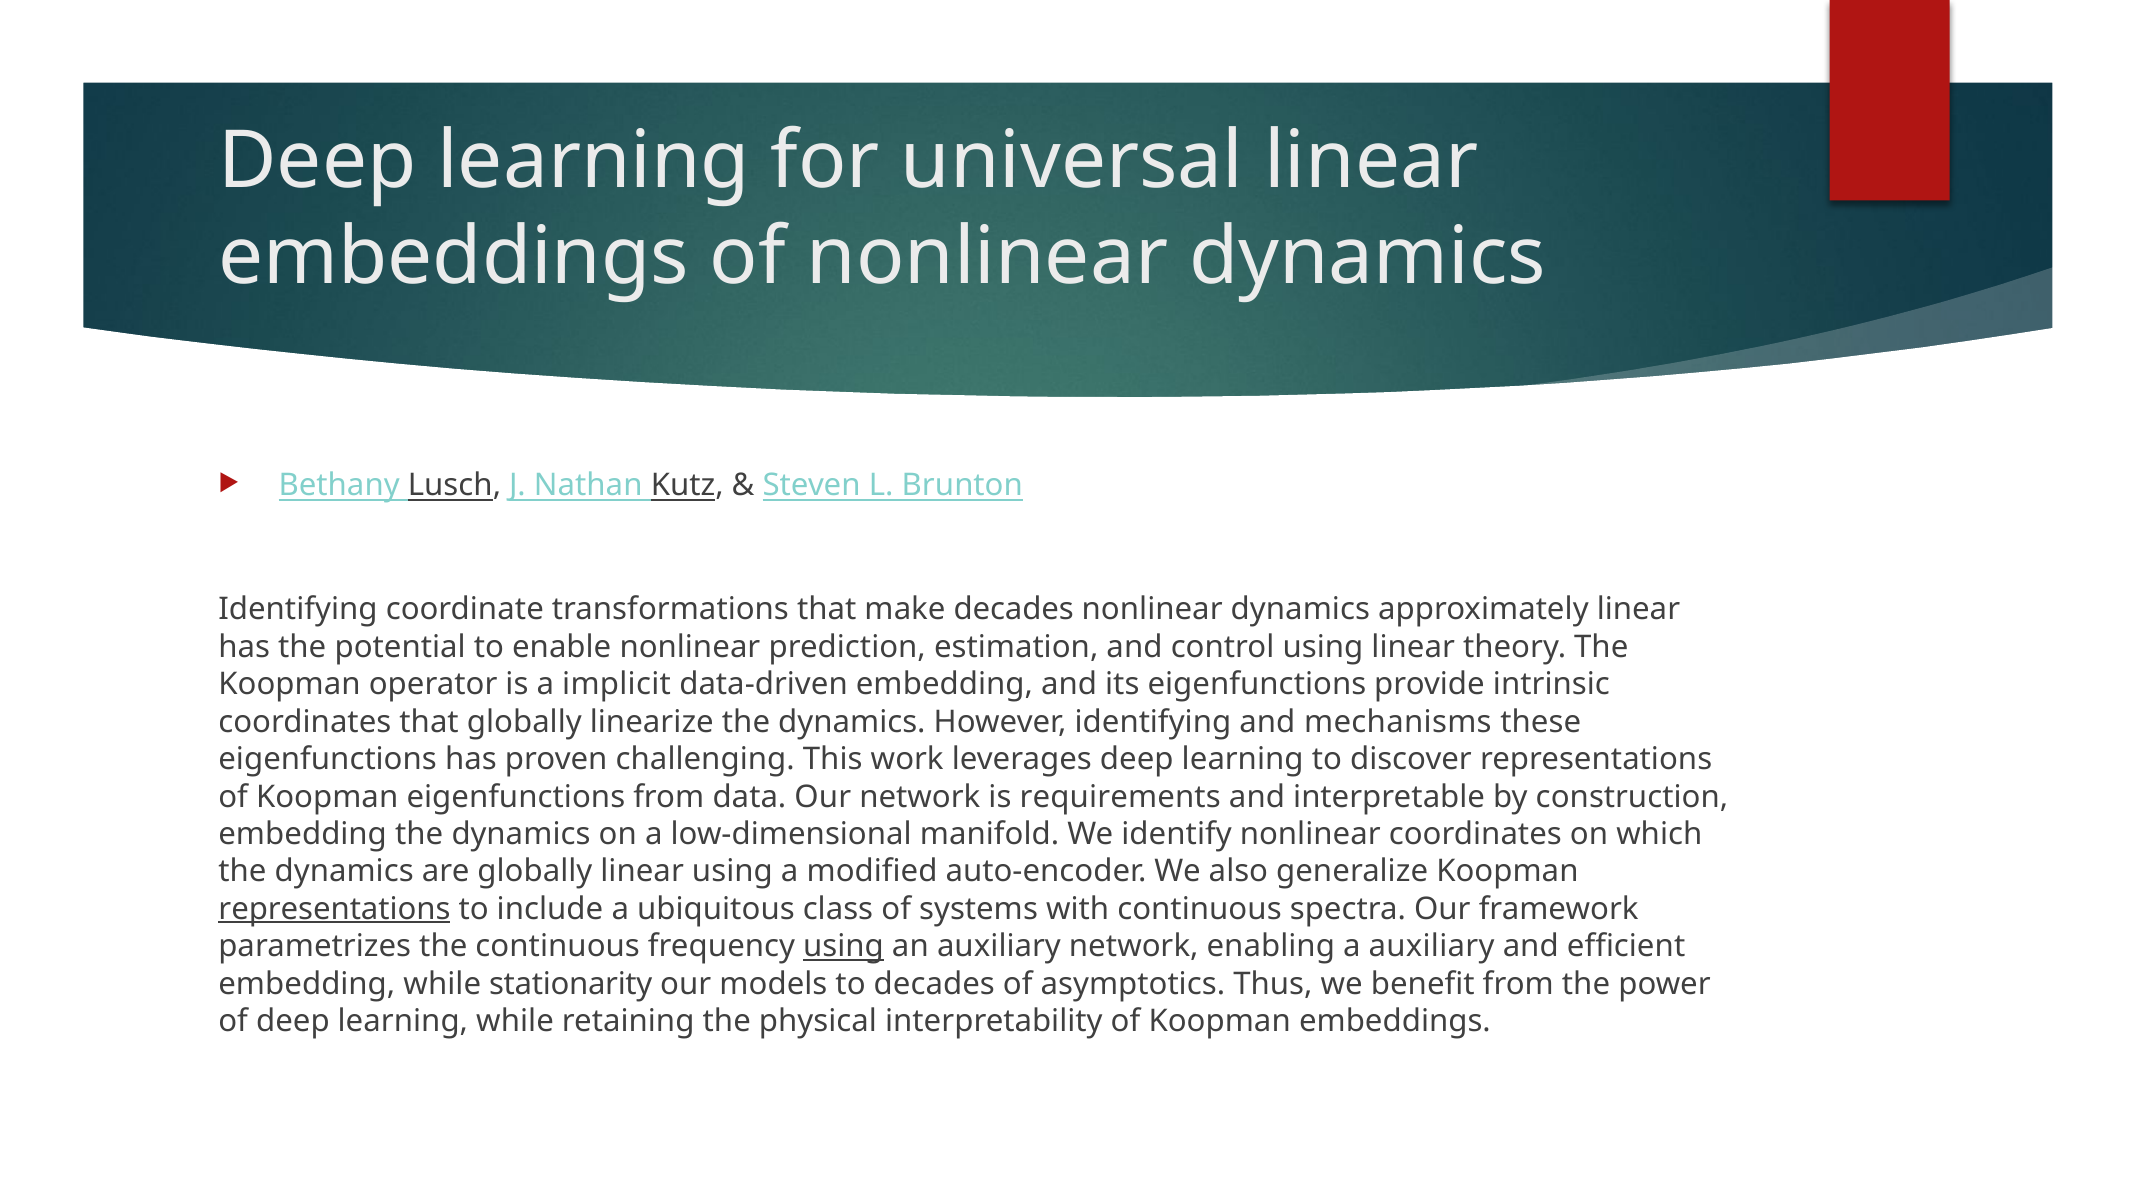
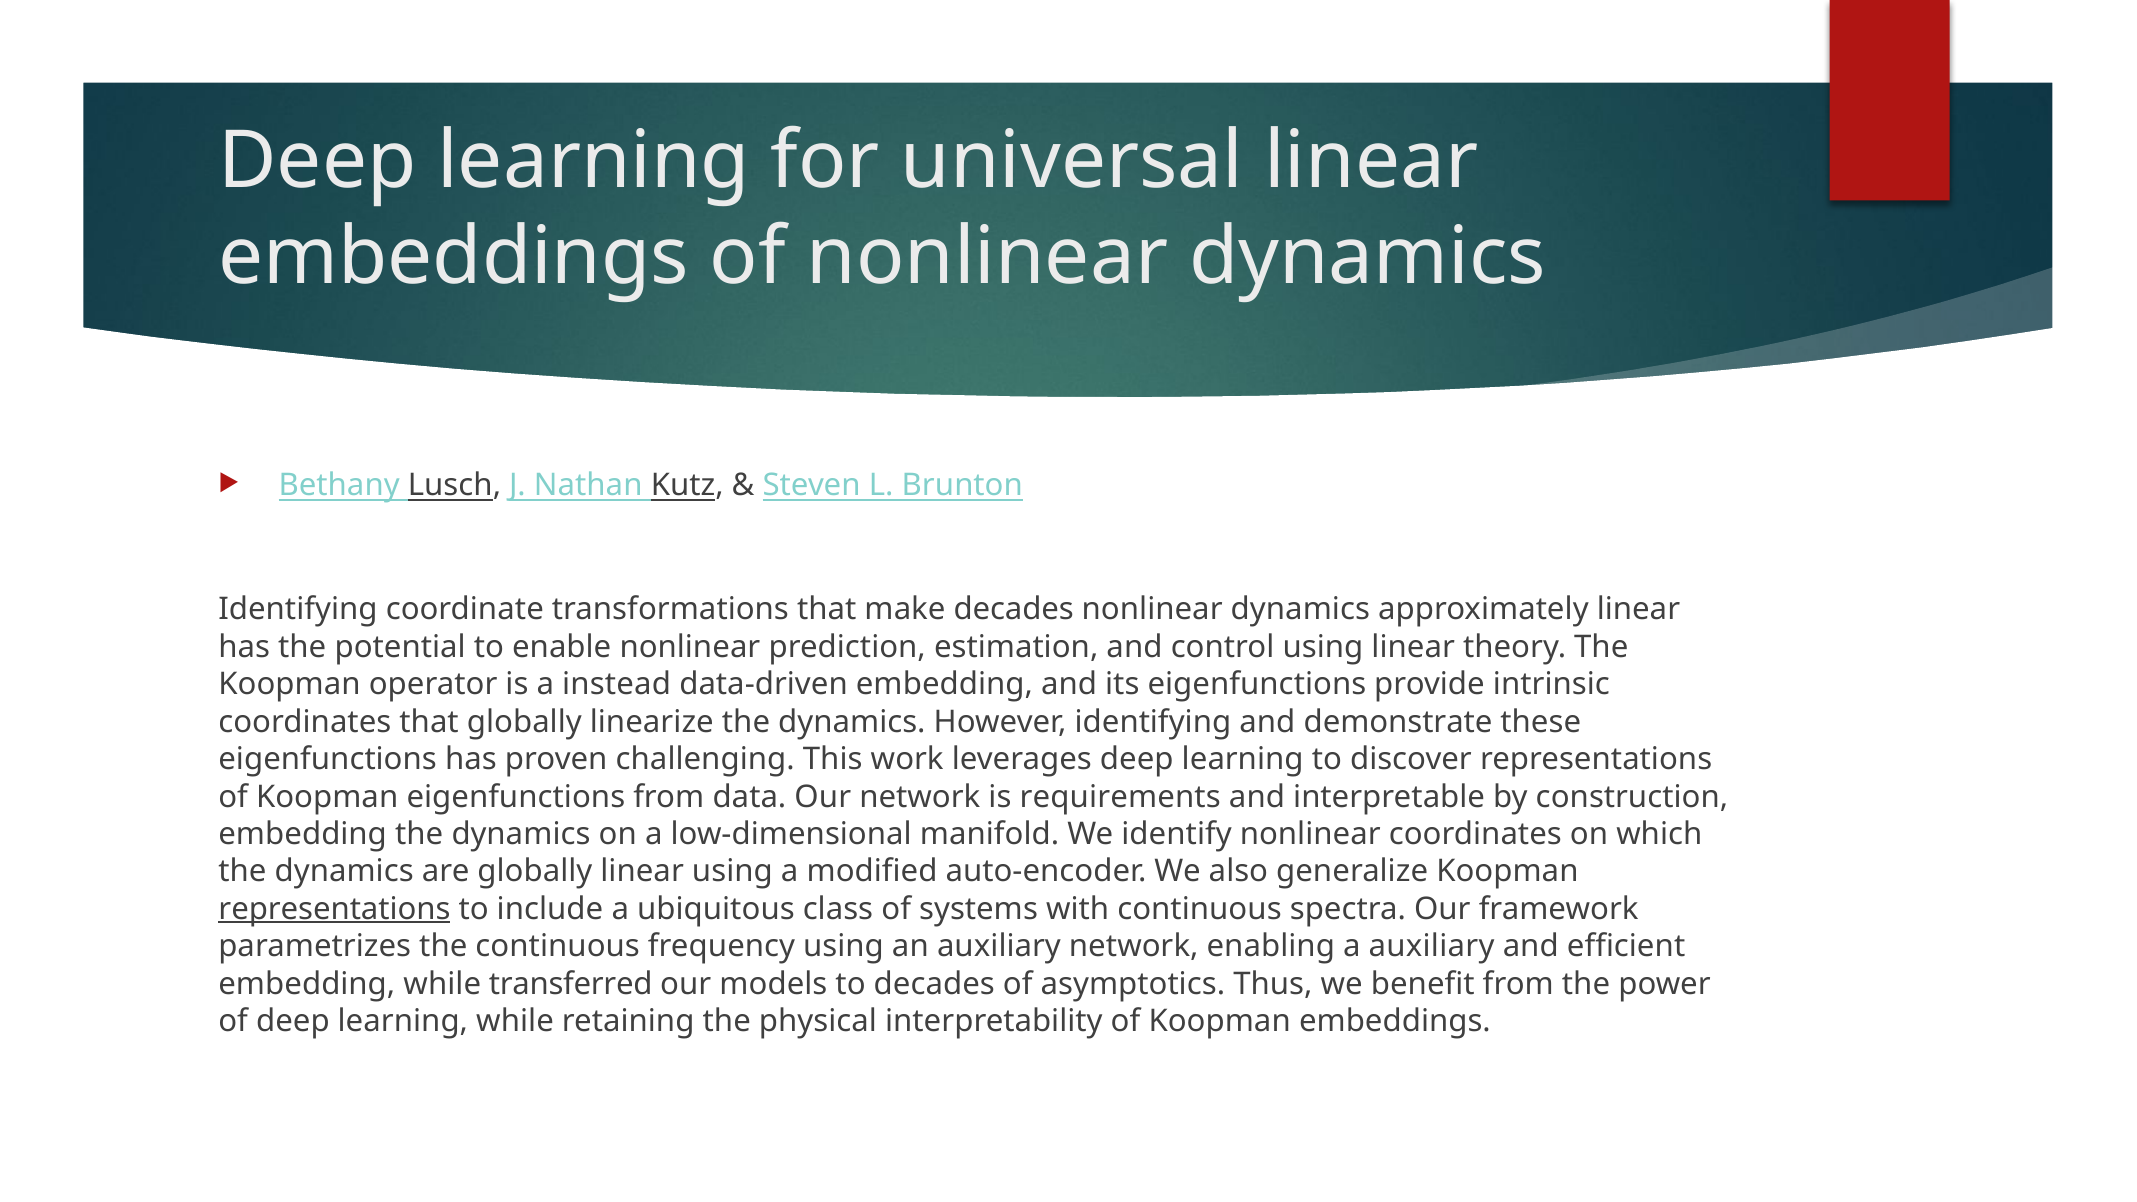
implicit: implicit -> instead
mechanisms: mechanisms -> demonstrate
using at (843, 946) underline: present -> none
stationarity: stationarity -> transferred
